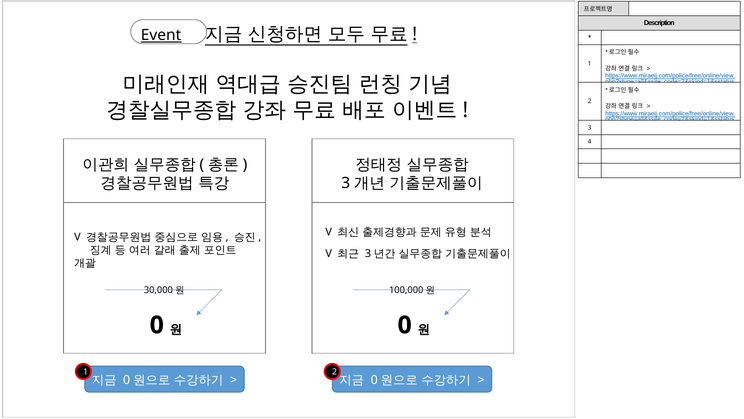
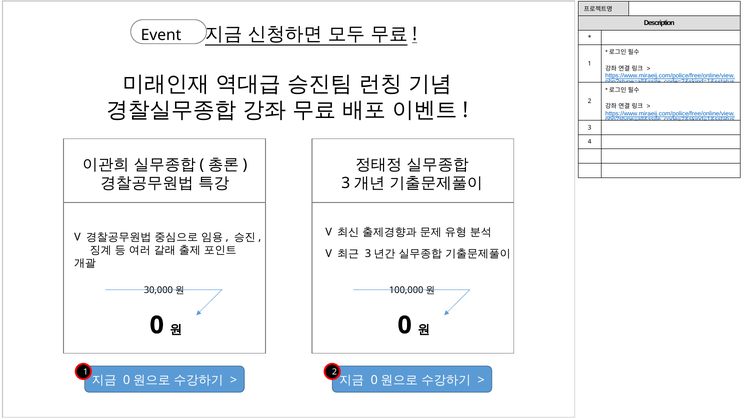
Event underline: present -> none
